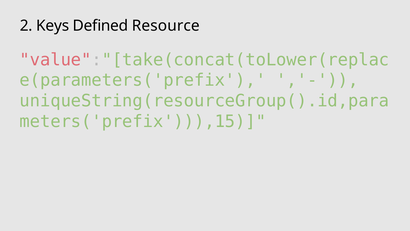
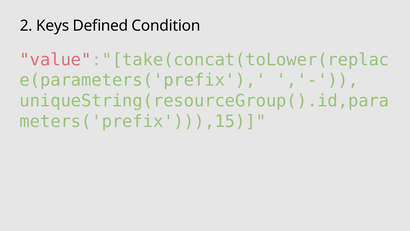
Resource: Resource -> Condition
